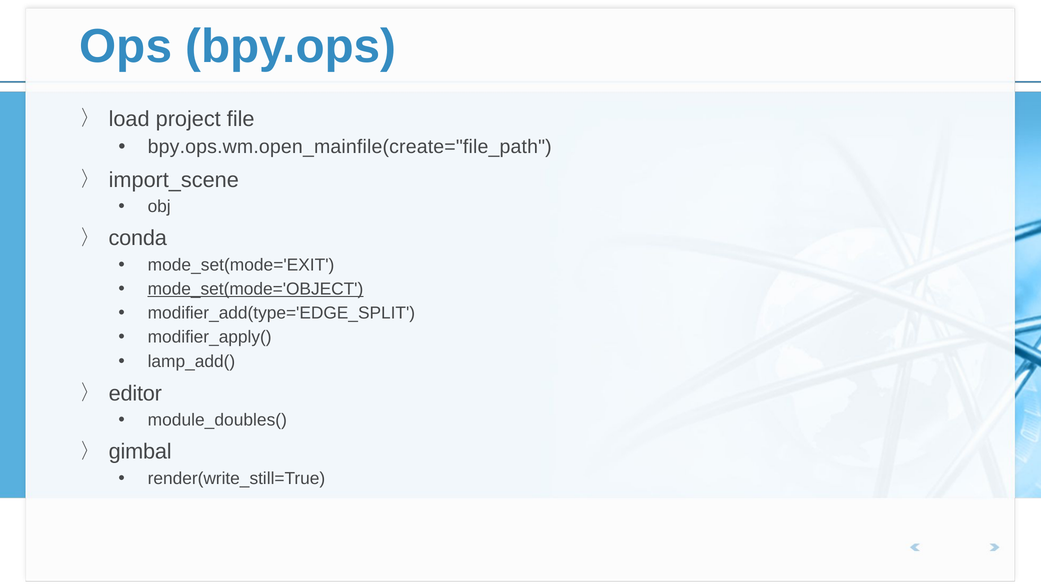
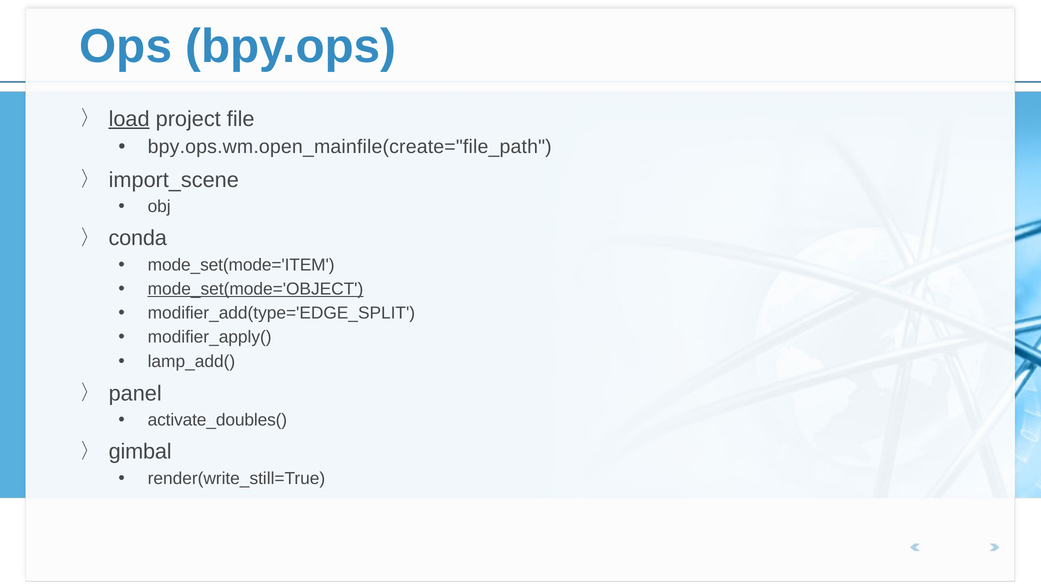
load underline: none -> present
mode_set(mode='EXIT: mode_set(mode='EXIT -> mode_set(mode='ITEM
editor: editor -> panel
module_doubles(: module_doubles( -> activate_doubles(
